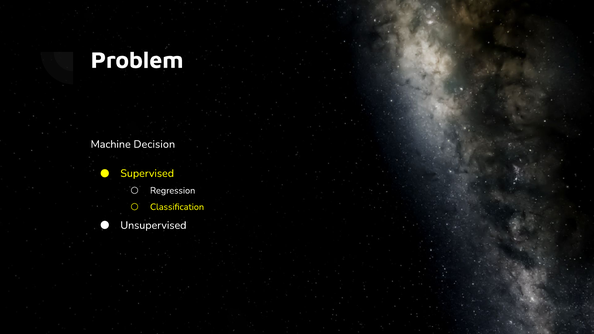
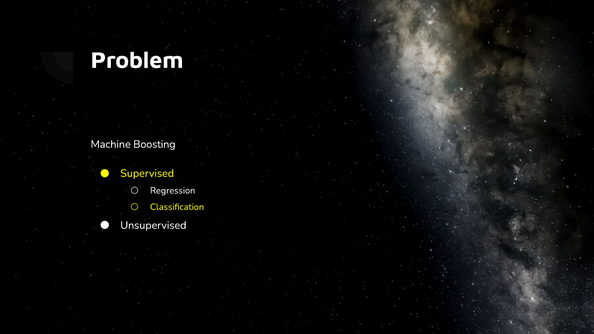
Decision: Decision -> Boosting
